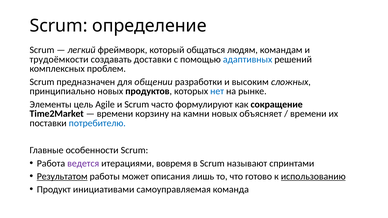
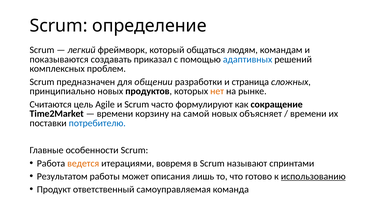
трудоёмкости: трудоёмкости -> показываются
доставки: доставки -> приказал
высоким: высоким -> страница
нет colour: blue -> orange
Элементы: Элементы -> Считаются
камни: камни -> самой
ведется colour: purple -> orange
Результатом underline: present -> none
инициативами: инициативами -> ответственный
